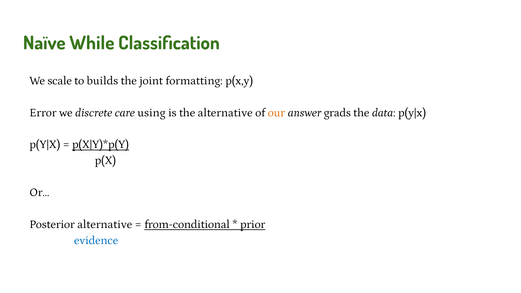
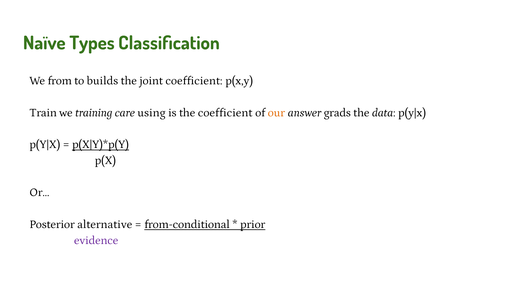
While: While -> Types
scale: scale -> from
joint formatting: formatting -> coefficient
Error: Error -> Train
discrete: discrete -> training
the alternative: alternative -> coefficient
evidence colour: blue -> purple
